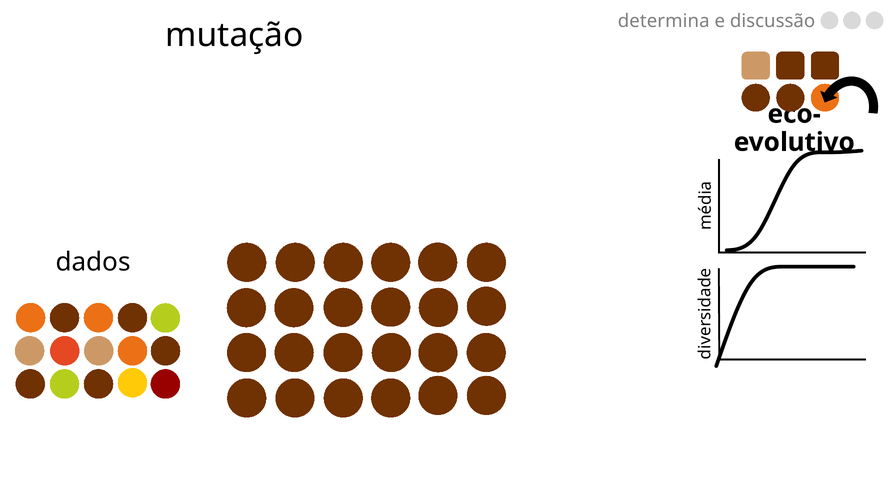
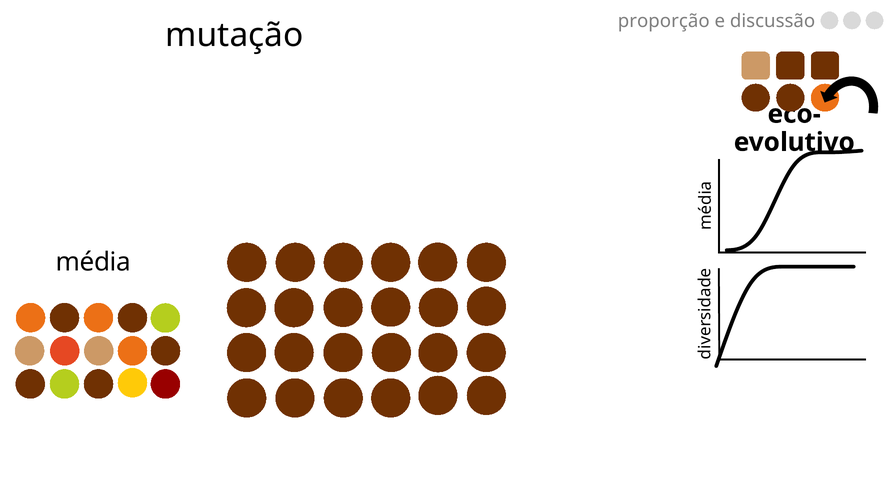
determina: determina -> proporção
dados: dados -> média
